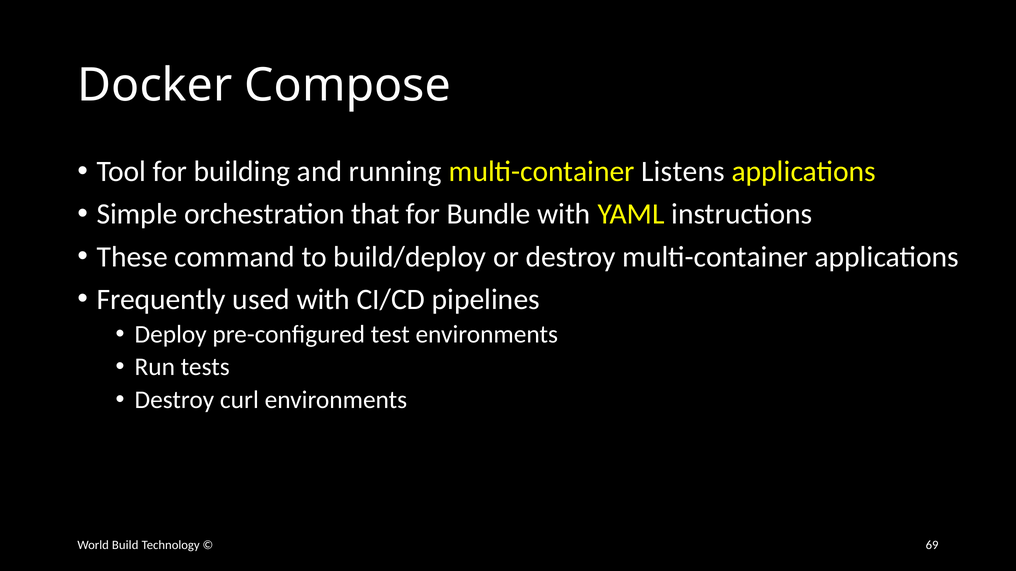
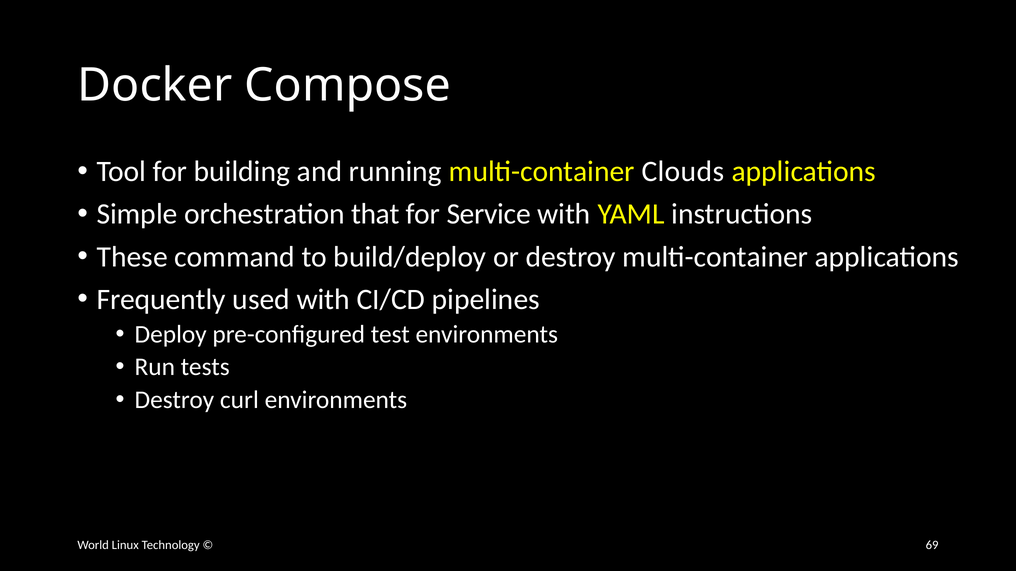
Listens: Listens -> Clouds
Bundle: Bundle -> Service
Build: Build -> Linux
